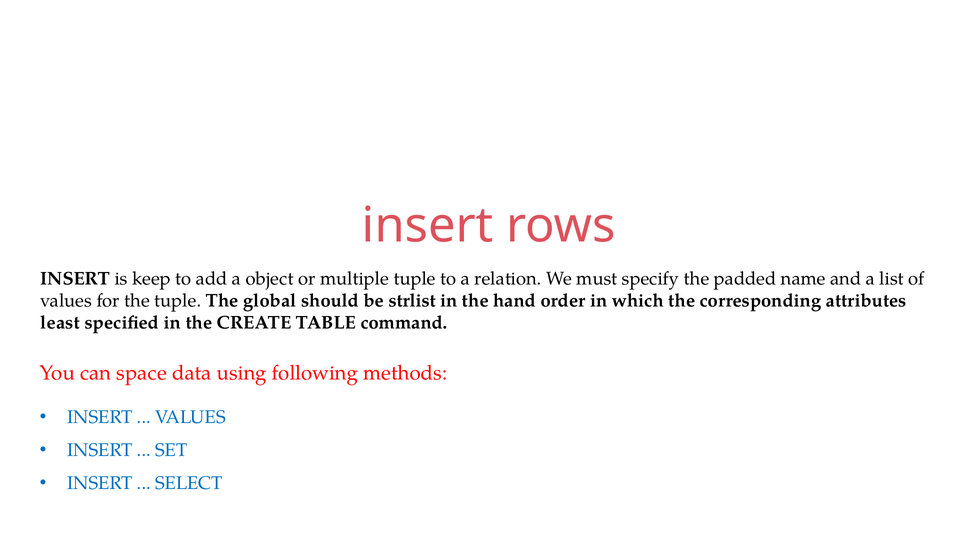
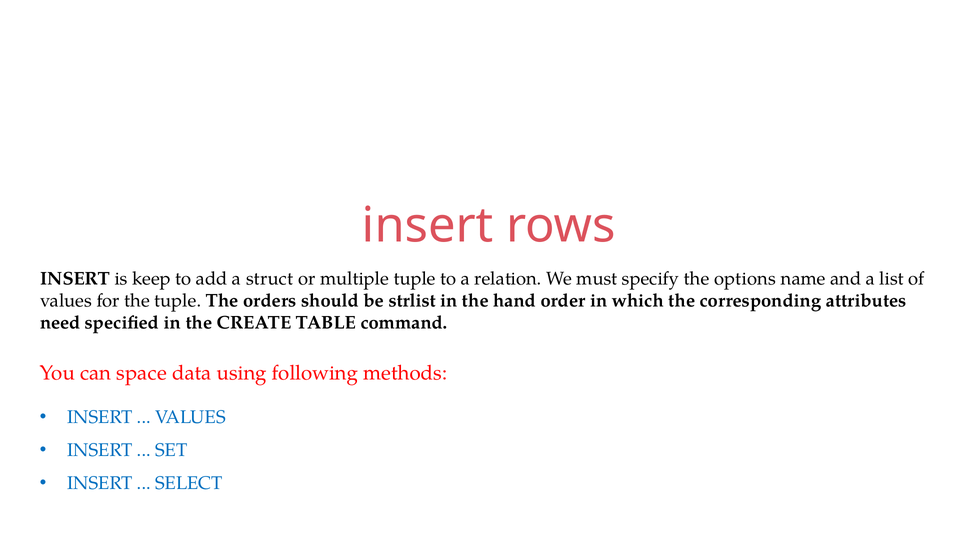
object: object -> struct
padded: padded -> options
global: global -> orders
least: least -> need
